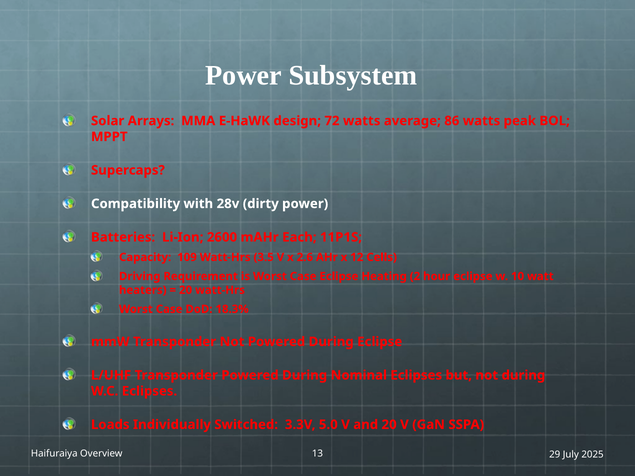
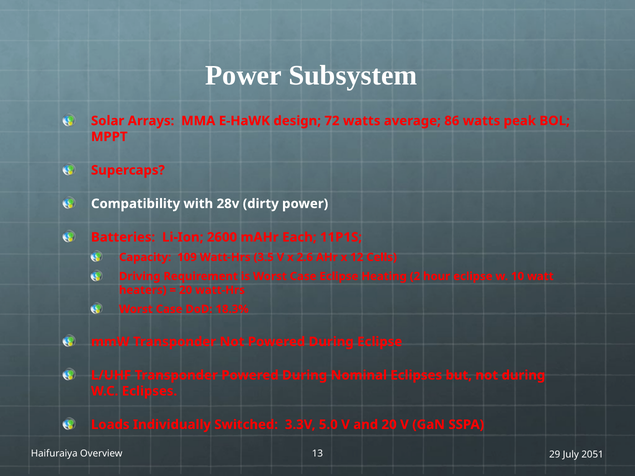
2025: 2025 -> 2051
